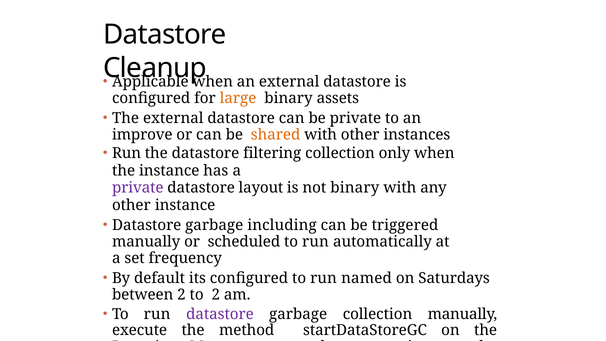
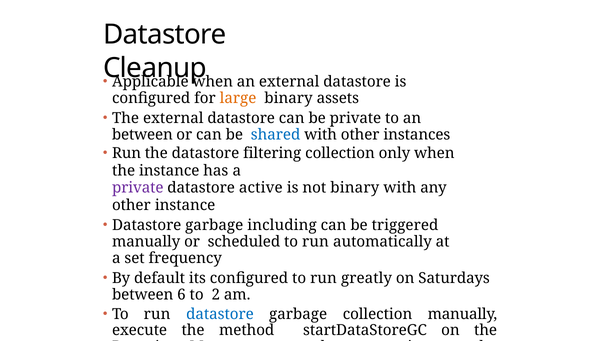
improve at (142, 134): improve -> between
shared colour: orange -> blue
layout: layout -> active
named: named -> greatly
between 2: 2 -> 6
datastore at (220, 314) colour: purple -> blue
